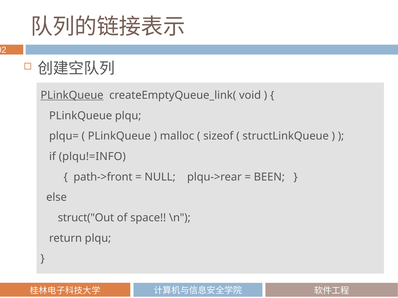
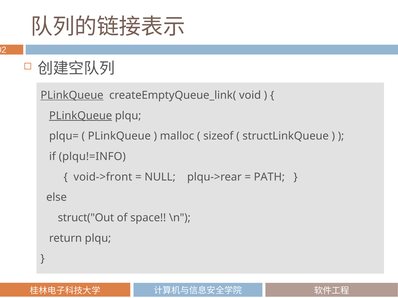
PLinkQueue at (81, 116) underline: none -> present
path->front: path->front -> void->front
BEEN: BEEN -> PATH
